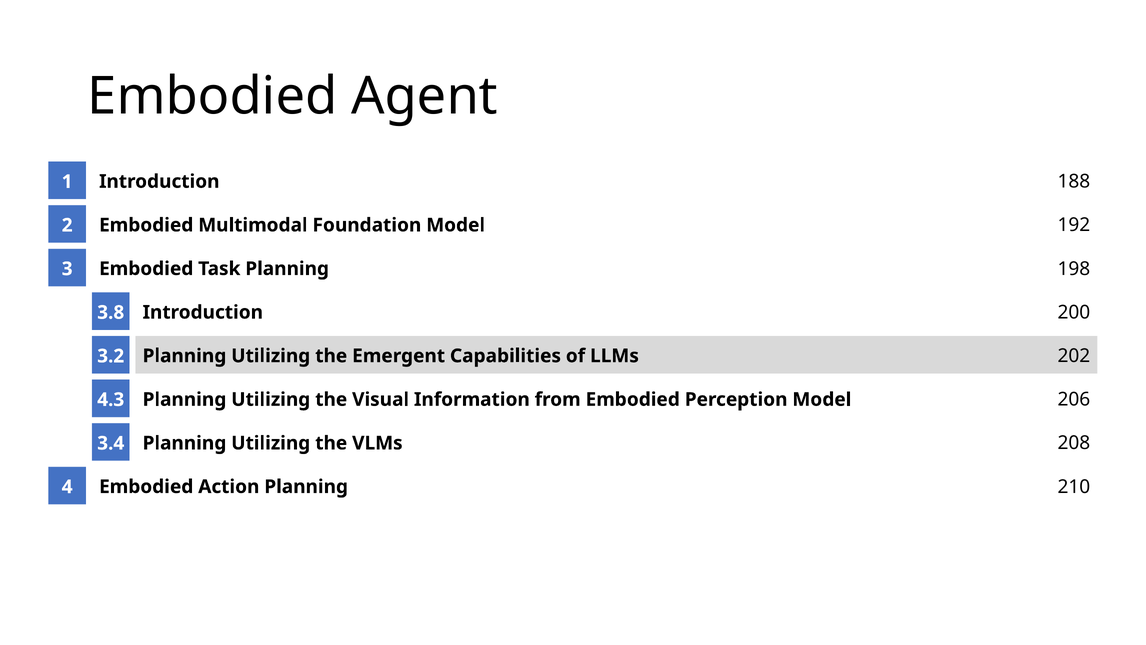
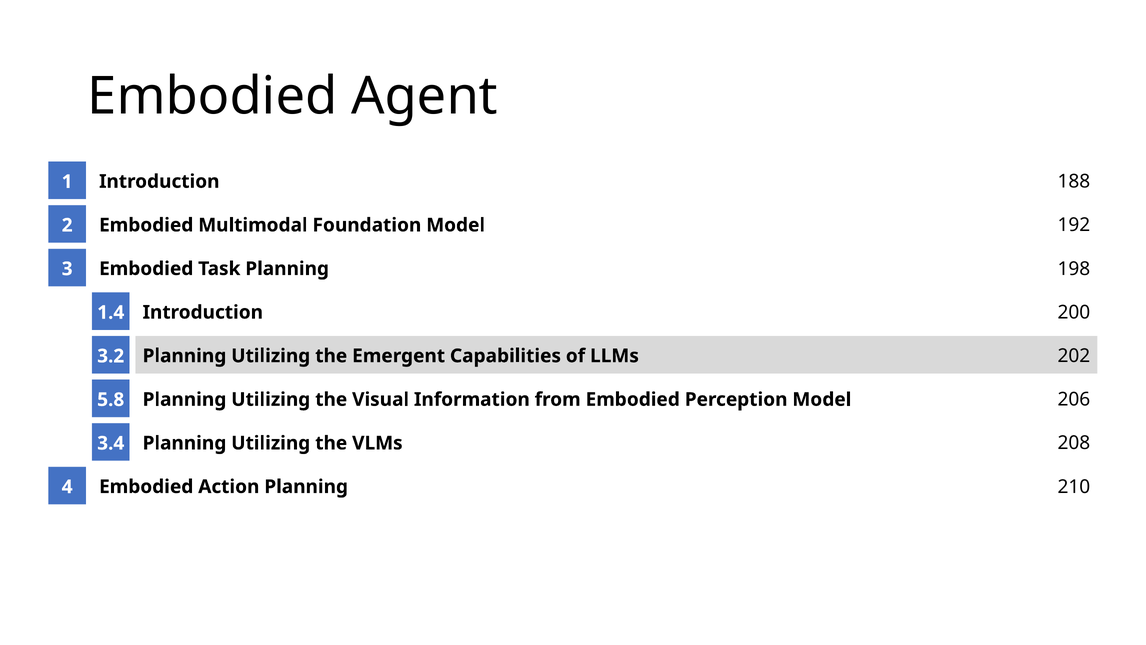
3.8: 3.8 -> 1.4
4.3: 4.3 -> 5.8
